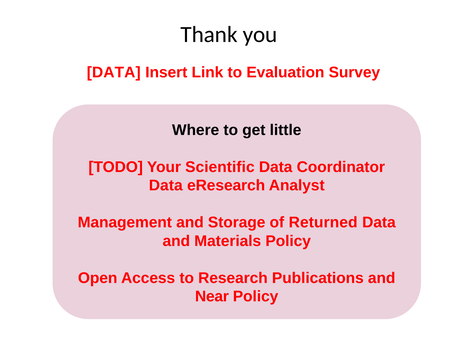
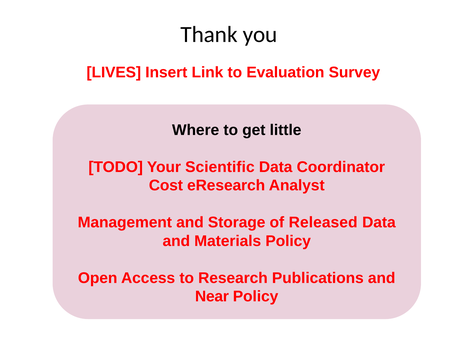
DATA at (114, 72): DATA -> LIVES
Data at (166, 186): Data -> Cost
Returned: Returned -> Released
